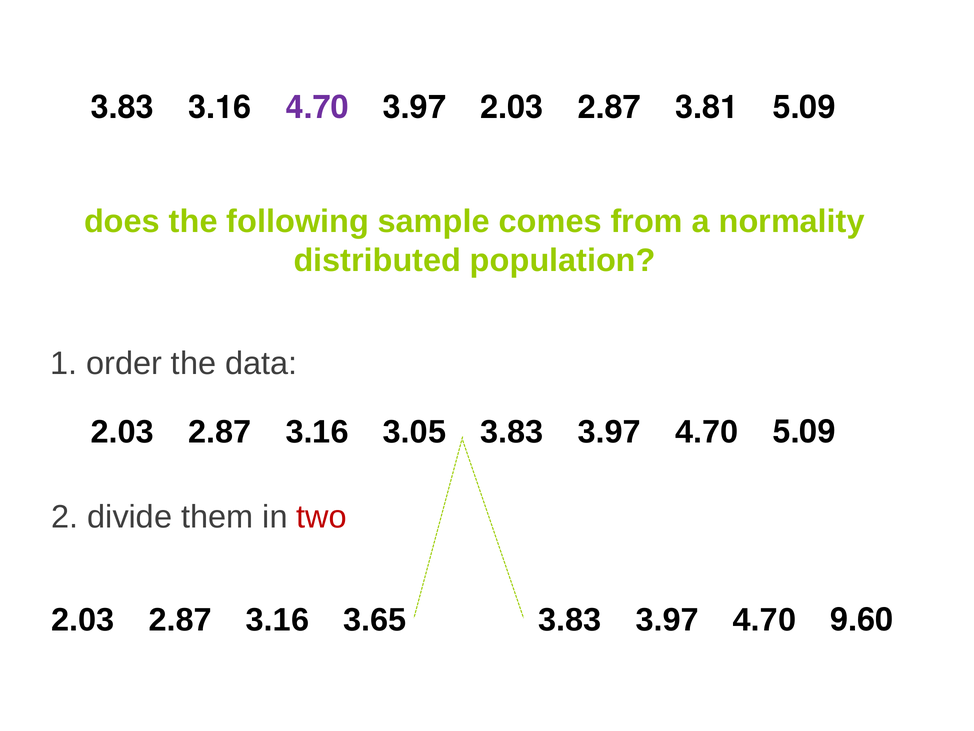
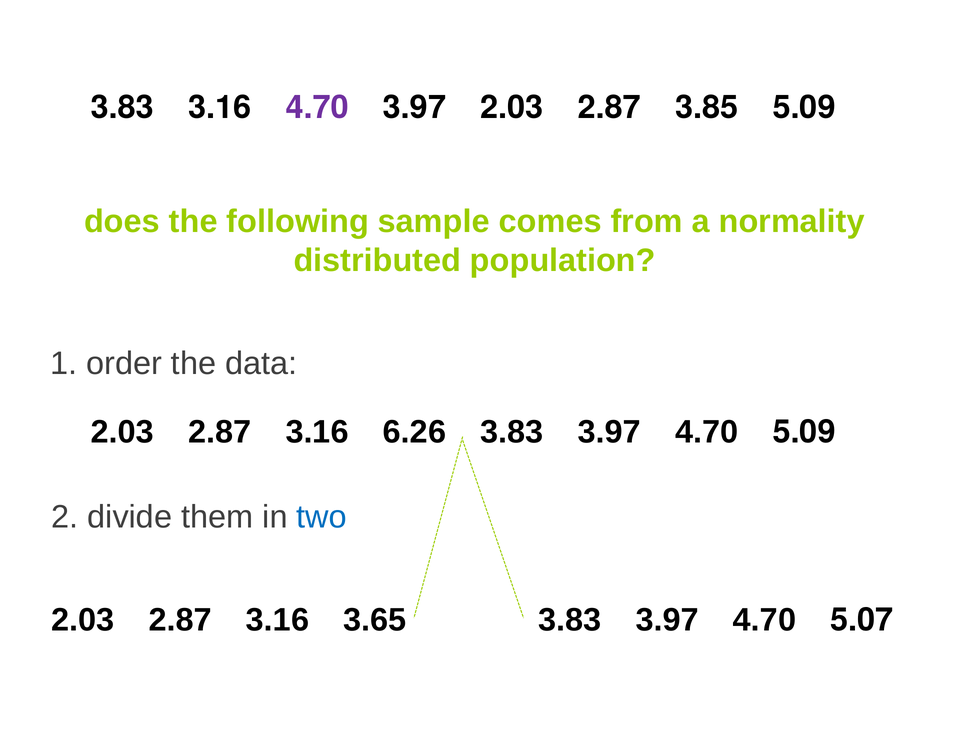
3.81: 3.81 -> 3.85
3.05: 3.05 -> 6.26
two colour: red -> blue
9.60: 9.60 -> 5.07
